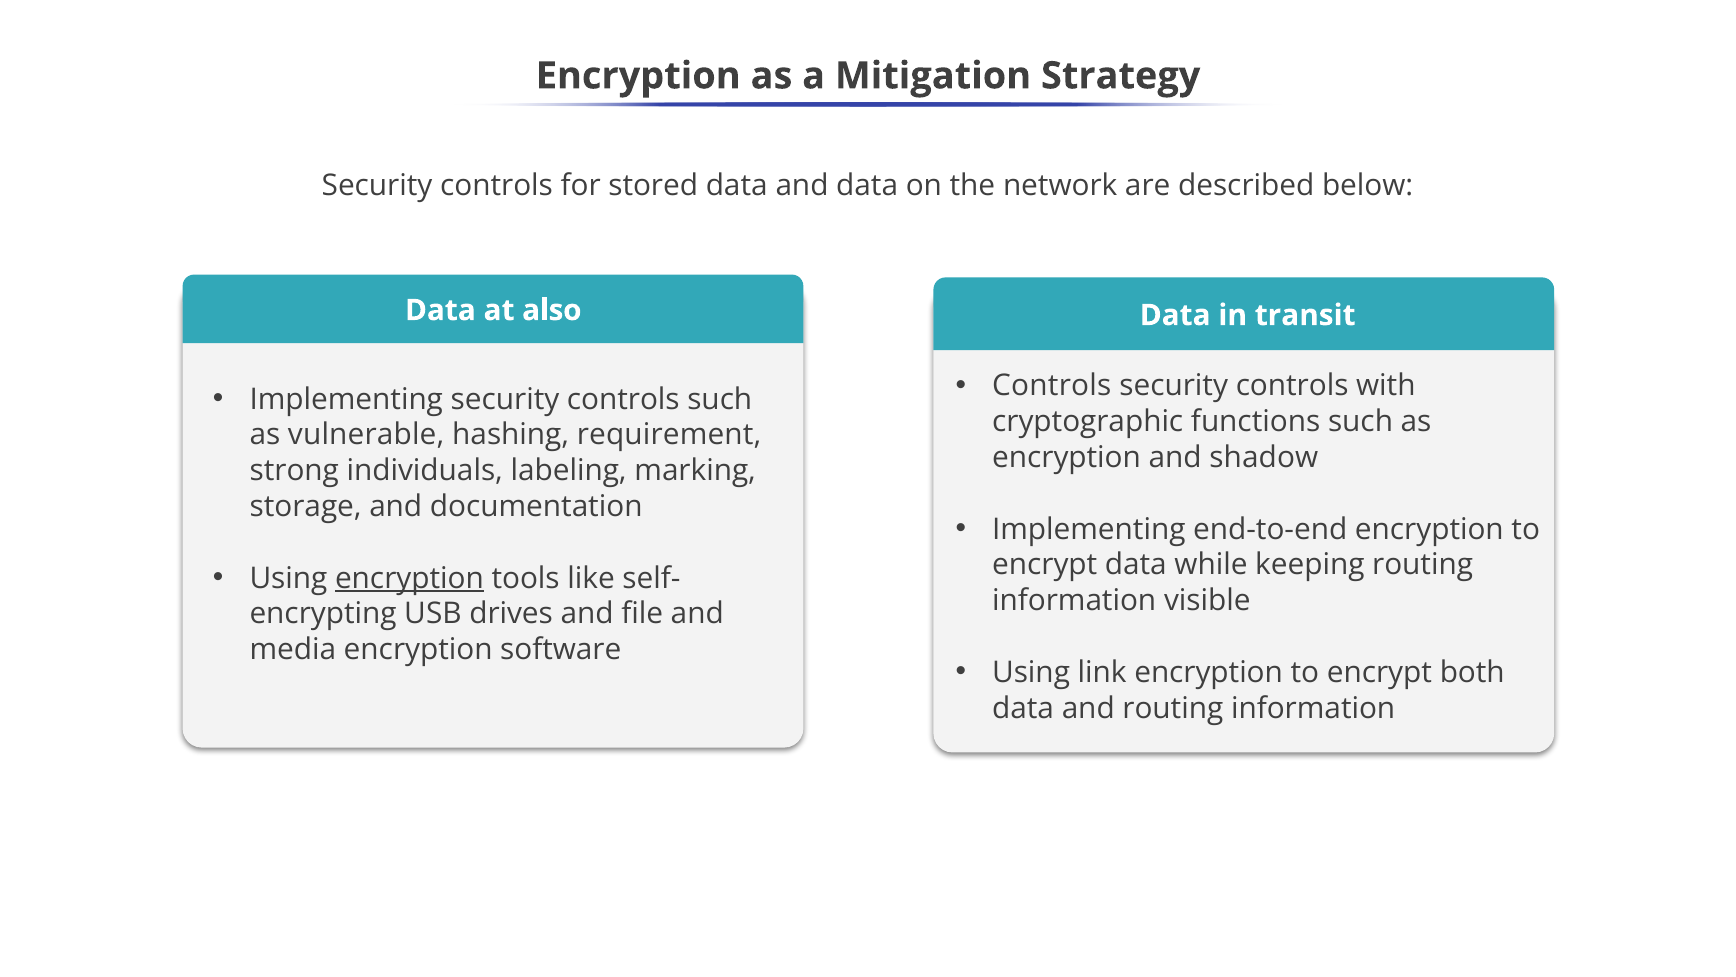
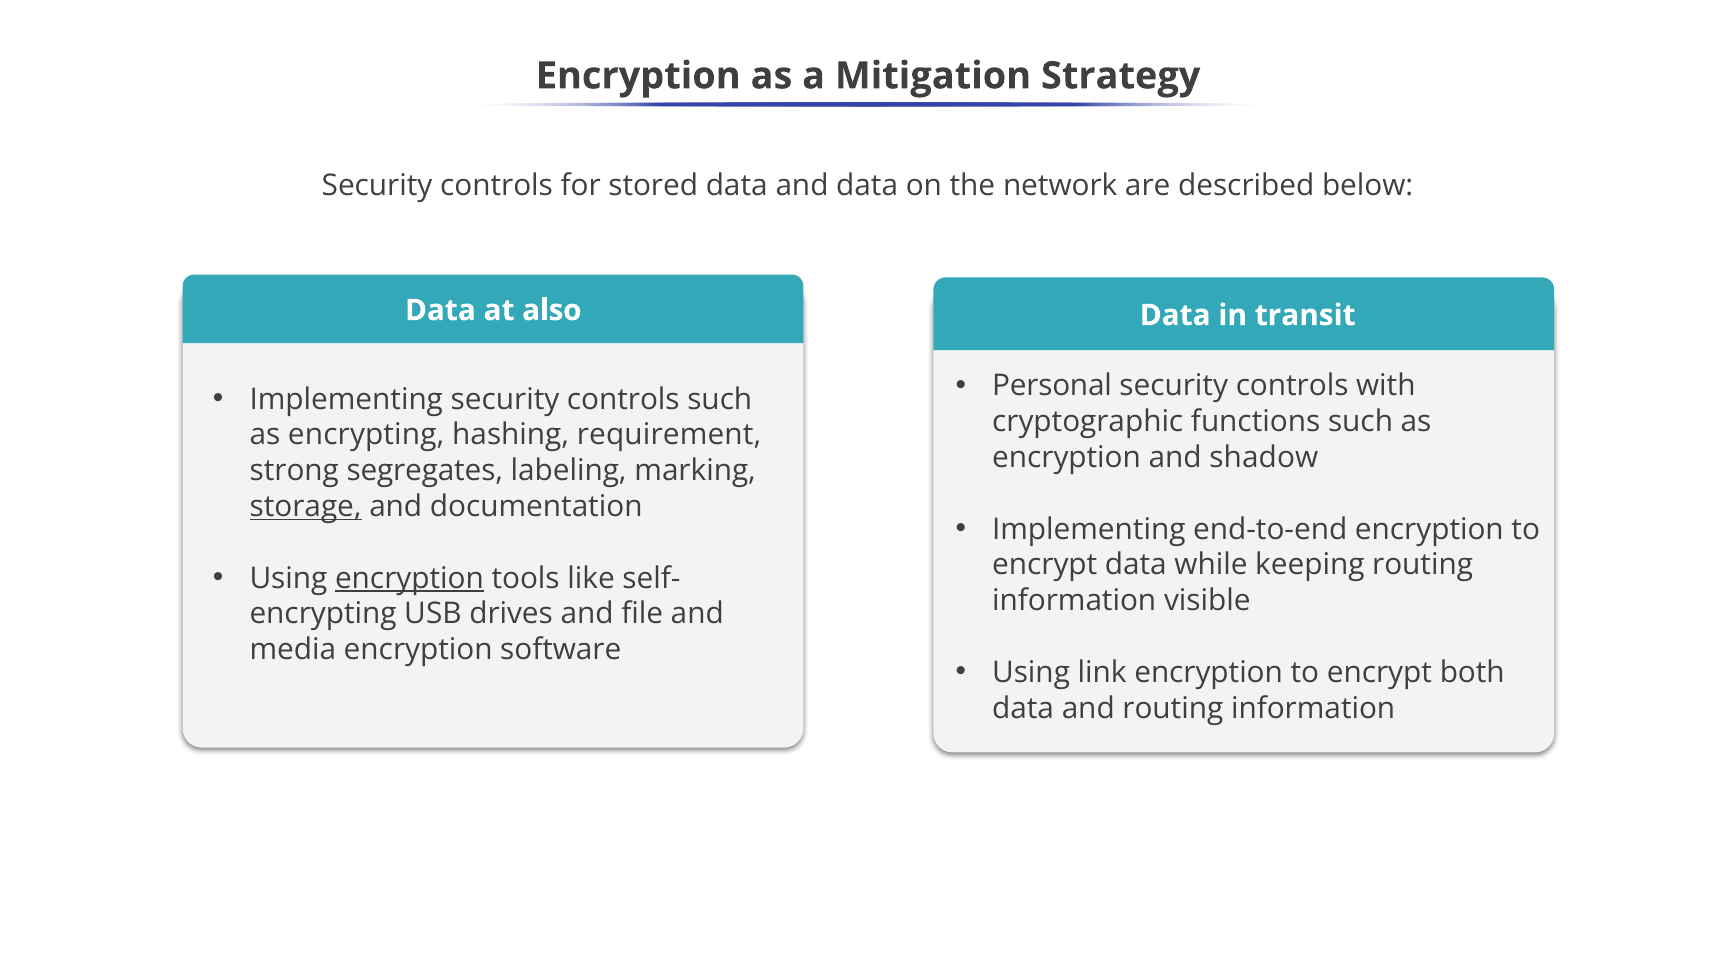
Controls at (1052, 386): Controls -> Personal
as vulnerable: vulnerable -> encrypting
individuals: individuals -> segregates
storage underline: none -> present
